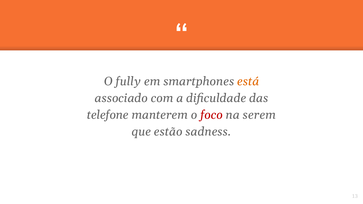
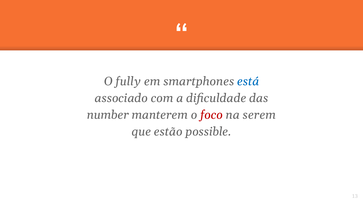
está colour: orange -> blue
telefone: telefone -> number
sadness: sadness -> possible
